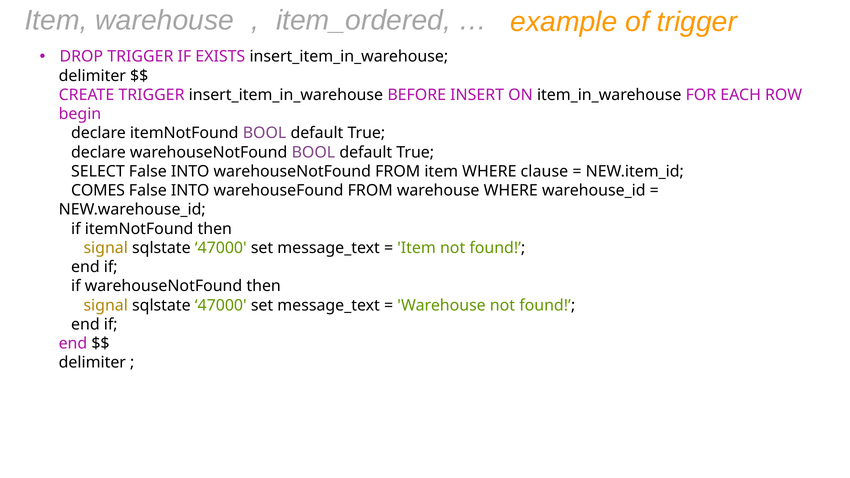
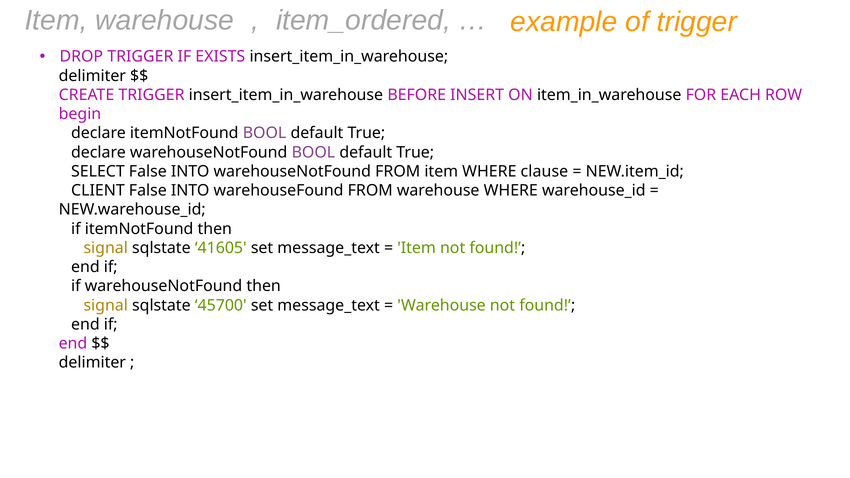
COMES: COMES -> CLIENT
47000 at (221, 248): 47000 -> 41605
47000 at (221, 305): 47000 -> 45700
